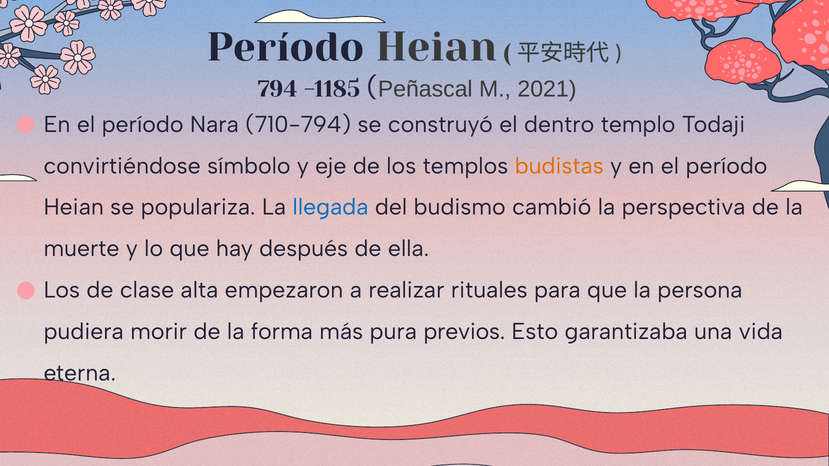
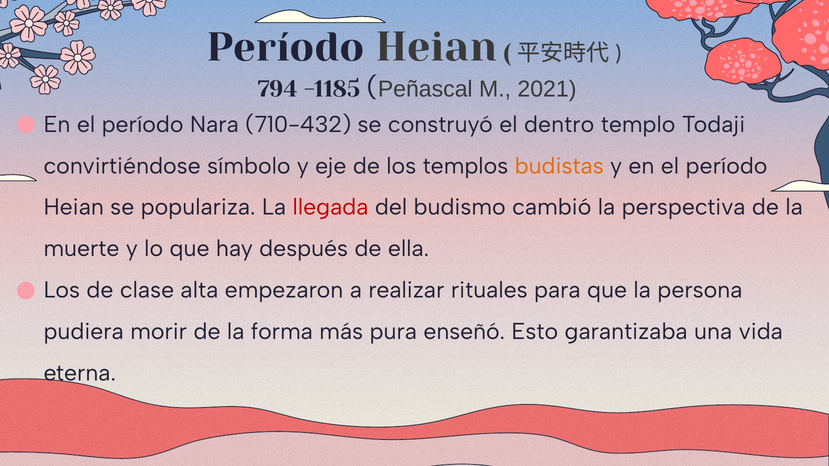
710-794: 710-794 -> 710-432
llegada colour: blue -> red
previos: previos -> enseñó
